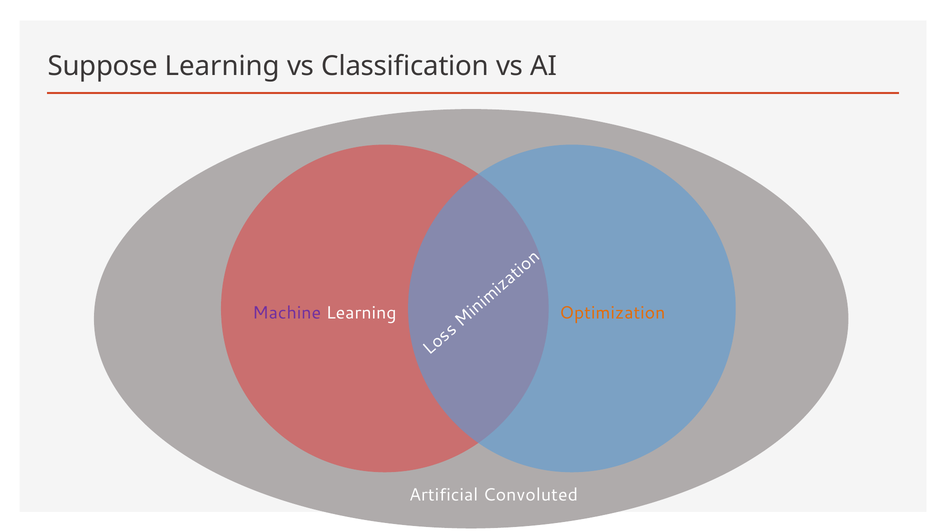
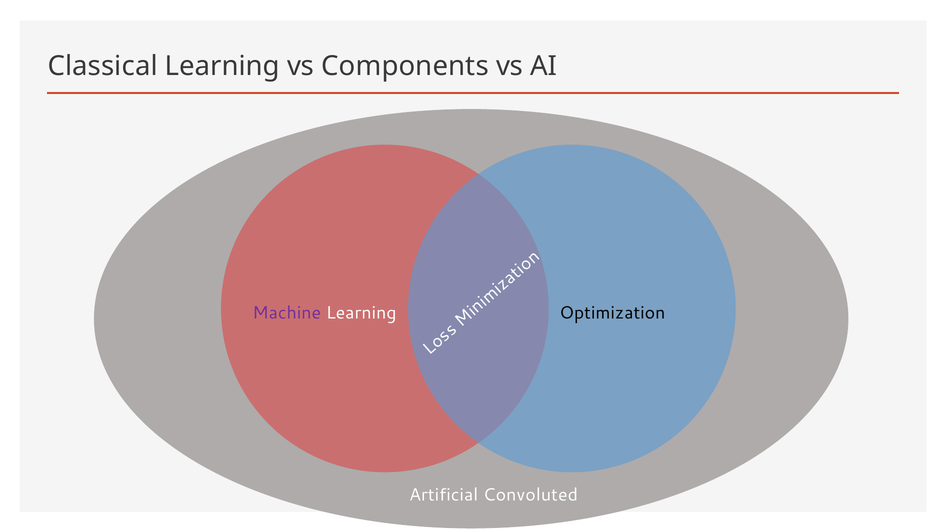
Suppose: Suppose -> Classical
Classification: Classification -> Components
Optimization colour: orange -> black
